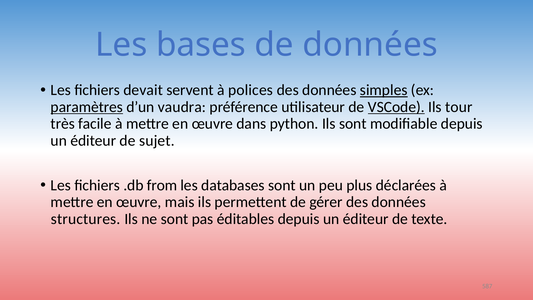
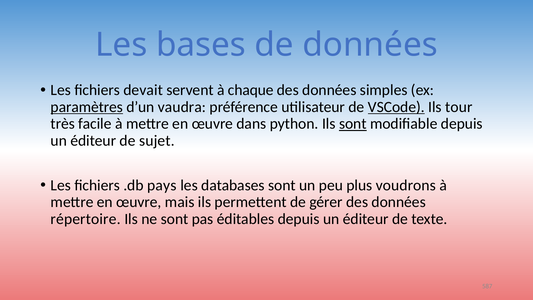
polices: polices -> chaque
simples underline: present -> none
sont at (353, 124) underline: none -> present
from: from -> pays
déclarées: déclarées -> voudrons
structures: structures -> répertoire
